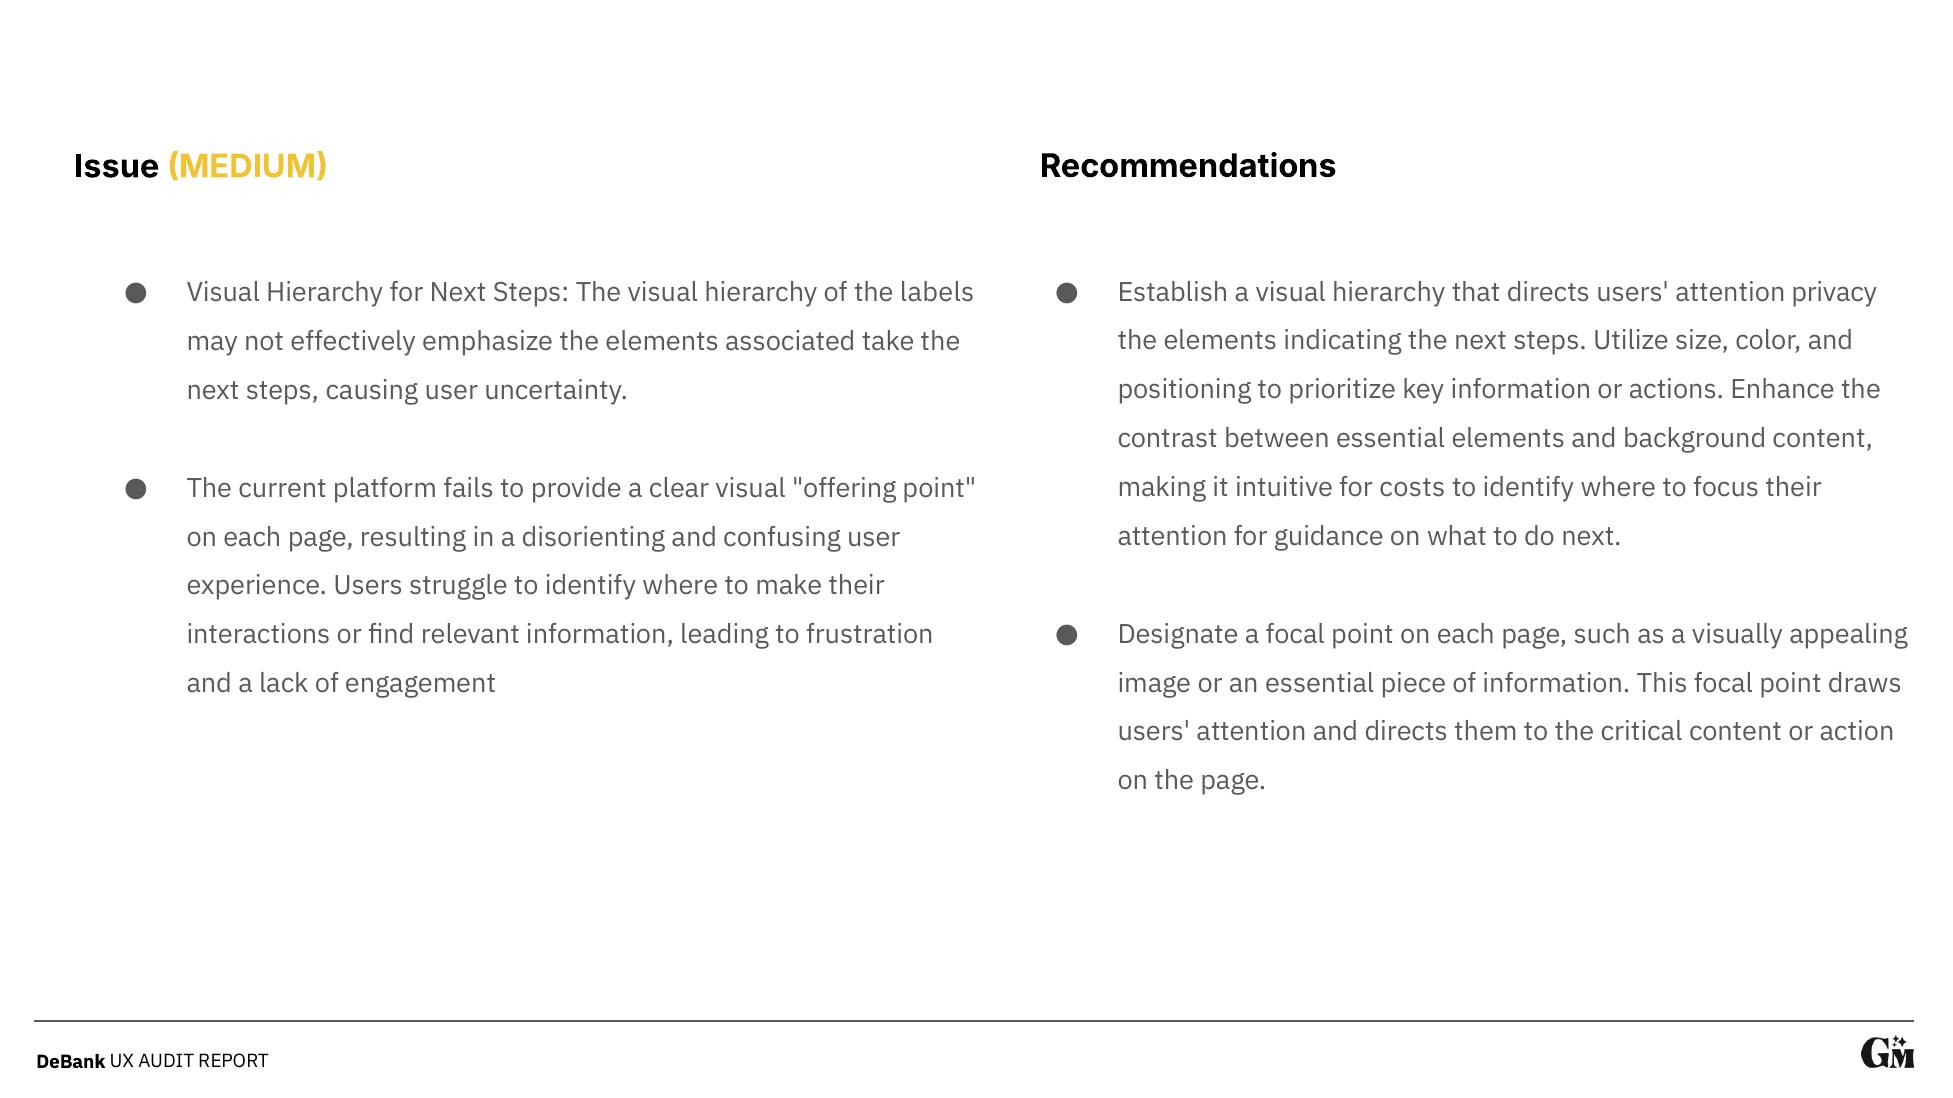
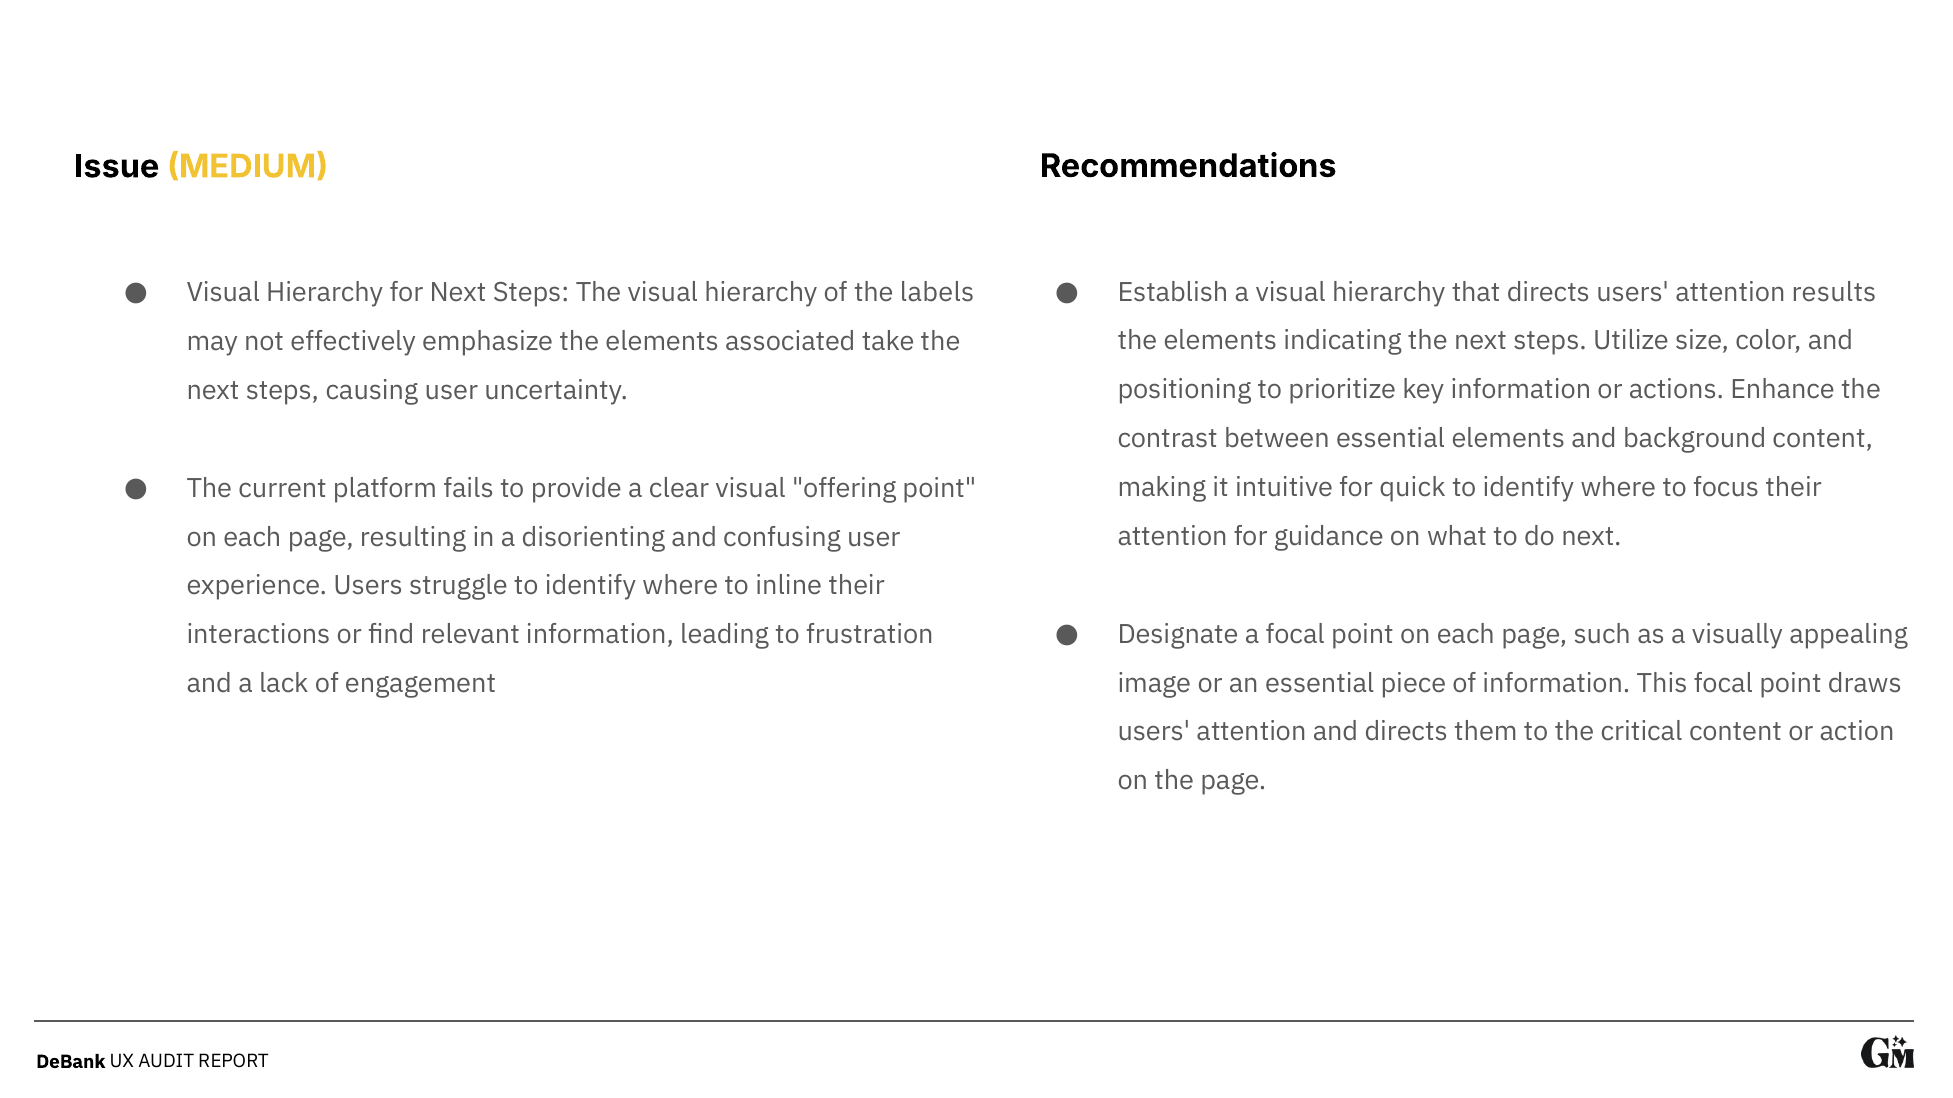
privacy: privacy -> results
costs: costs -> quick
make: make -> inline
